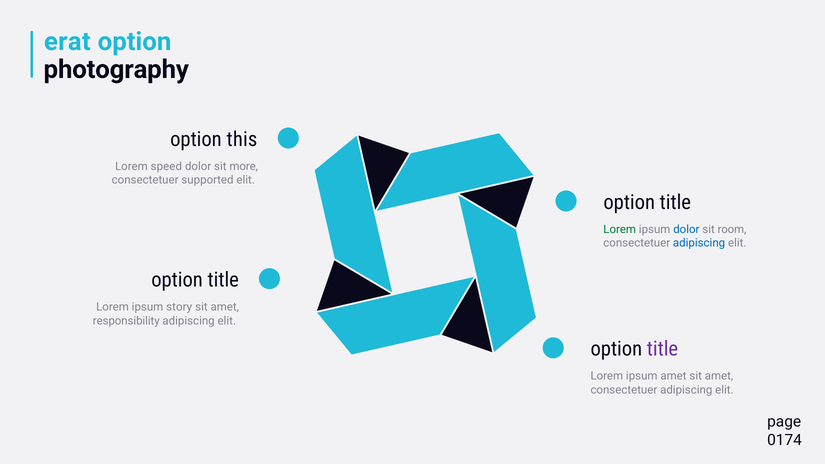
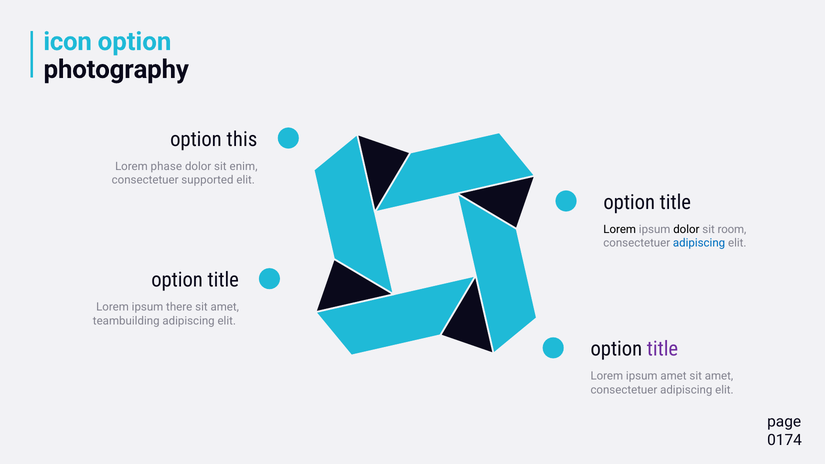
erat: erat -> icon
speed: speed -> phase
more: more -> enim
Lorem at (620, 229) colour: green -> black
dolor at (686, 229) colour: blue -> black
story: story -> there
responsibility: responsibility -> teambuilding
